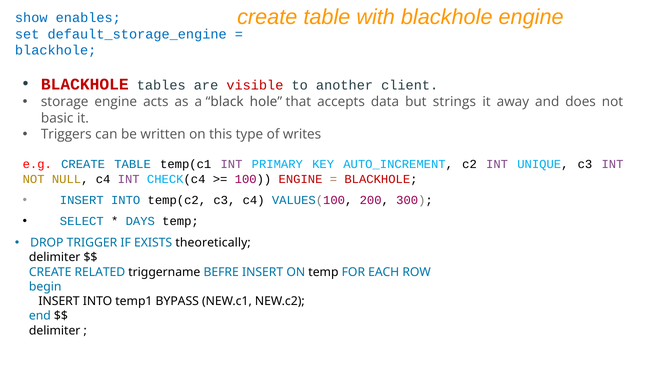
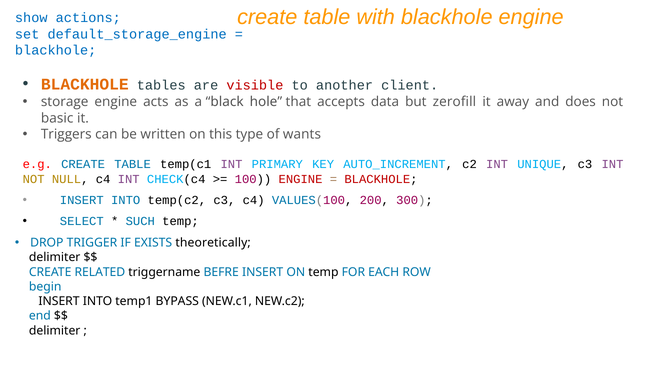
enables: enables -> actions
BLACKHOLE at (85, 84) colour: red -> orange
strings: strings -> zerofill
writes: writes -> wants
DAYS: DAYS -> SUCH
